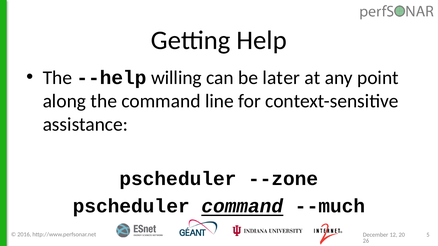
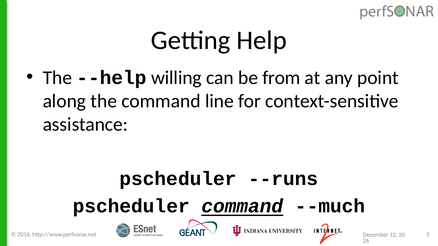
later: later -> from
--zone: --zone -> --runs
